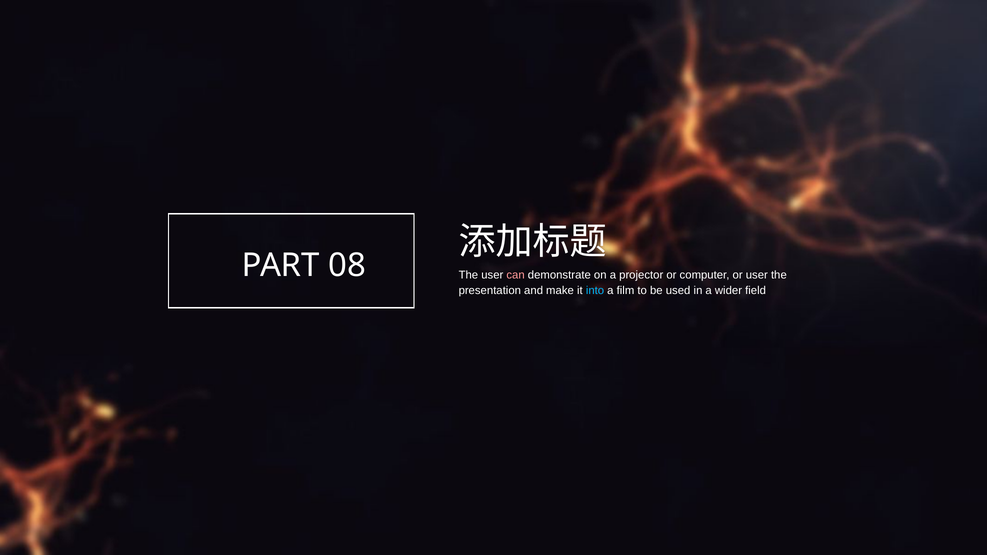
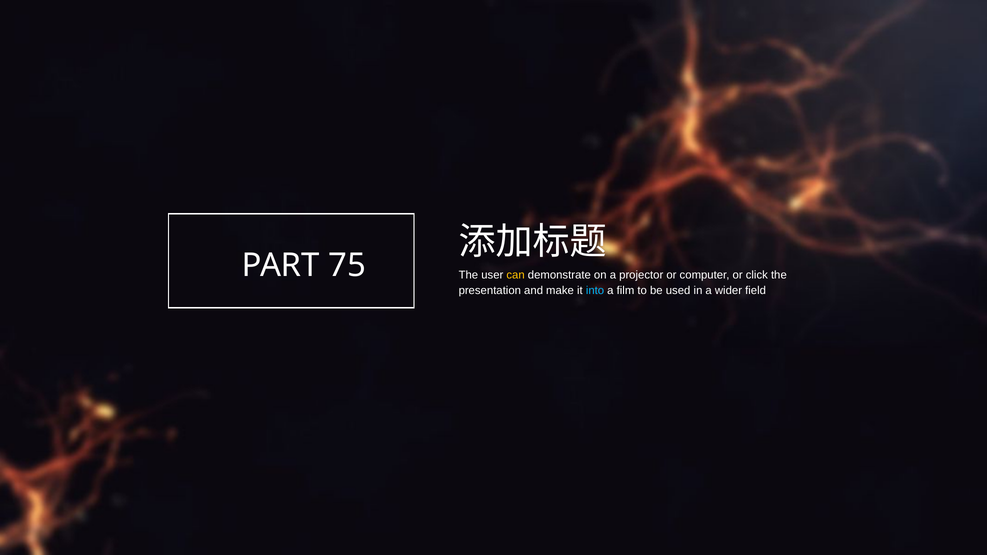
08: 08 -> 75
can colour: pink -> yellow
or user: user -> click
